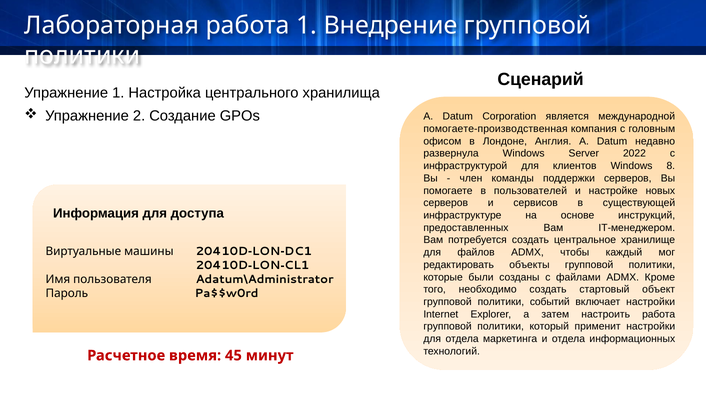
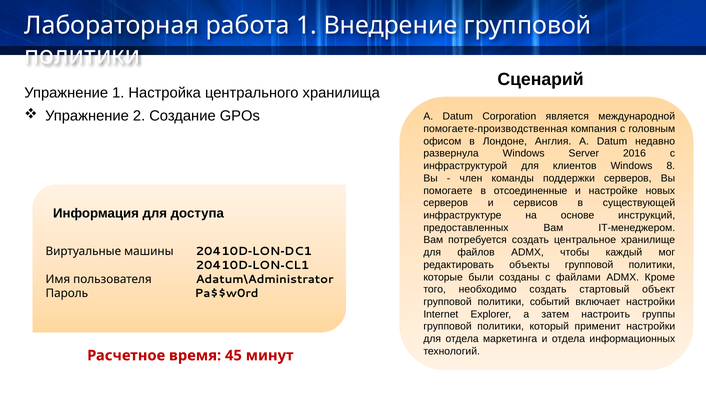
2022: 2022 -> 2016
пользователей: пользователей -> отсоединенные
настроить работа: работа -> группы
